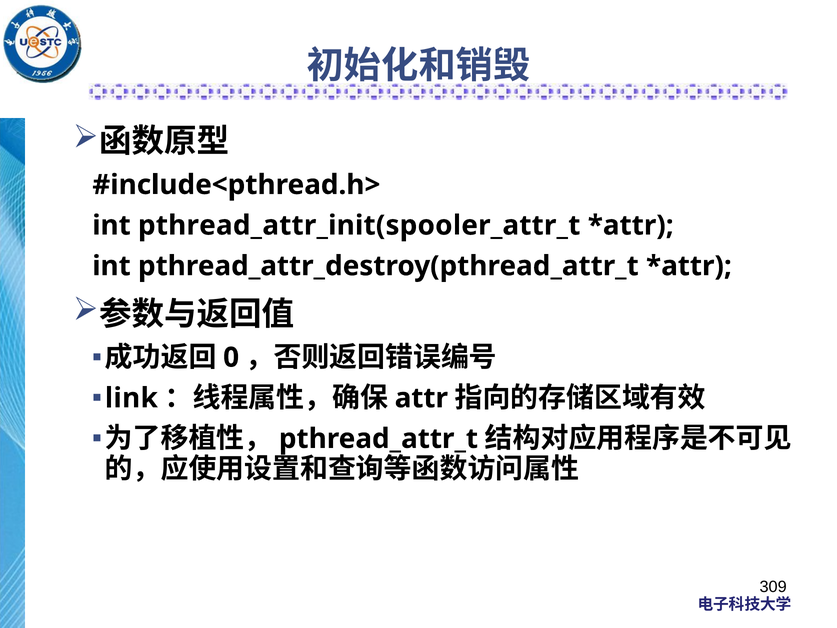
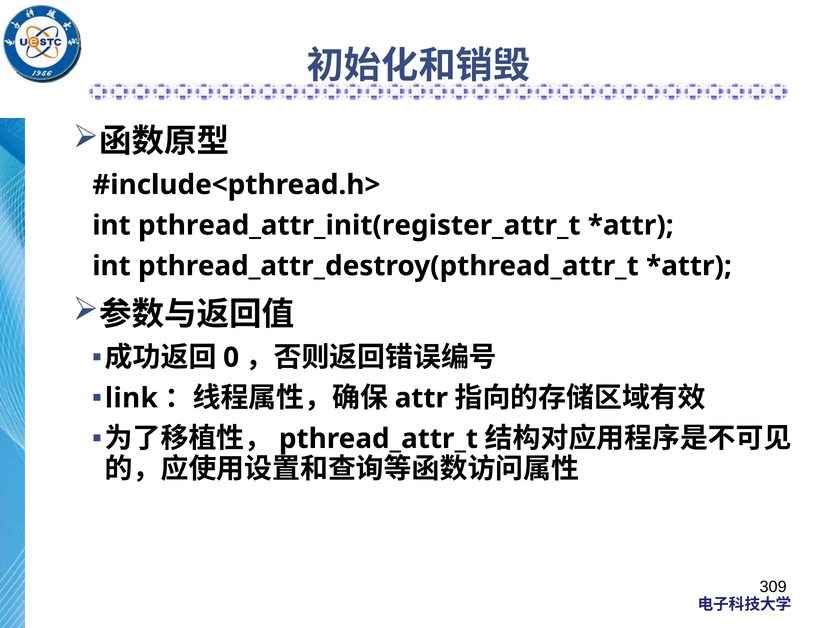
pthread_attr_init(spooler_attr_t: pthread_attr_init(spooler_attr_t -> pthread_attr_init(register_attr_t
